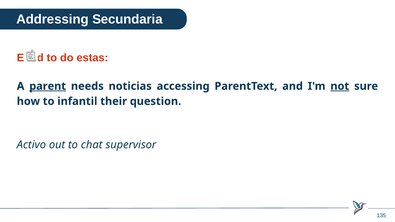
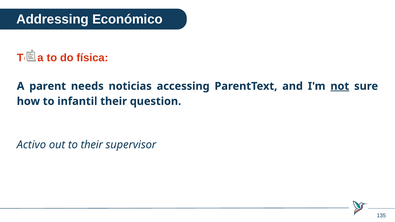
Secundaria: Secundaria -> Económico
Edad: Edad -> Toda
estas: estas -> física
parent underline: present -> none
to chat: chat -> their
